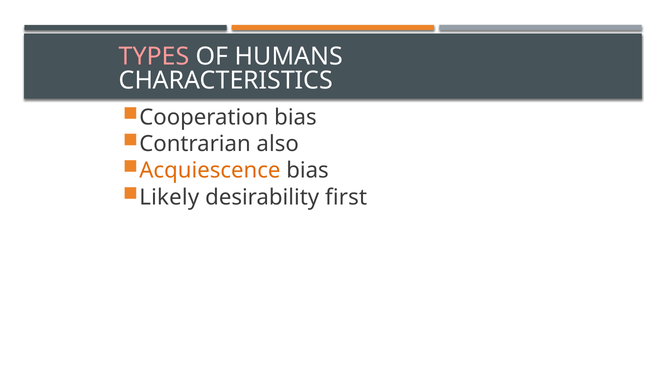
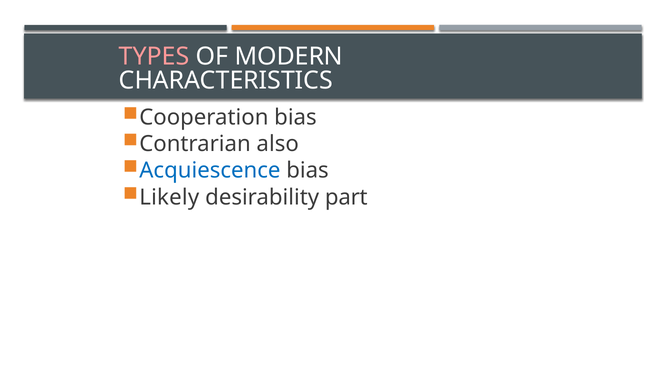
HUMANS: HUMANS -> MODERN
Acquiescence colour: orange -> blue
first: first -> part
